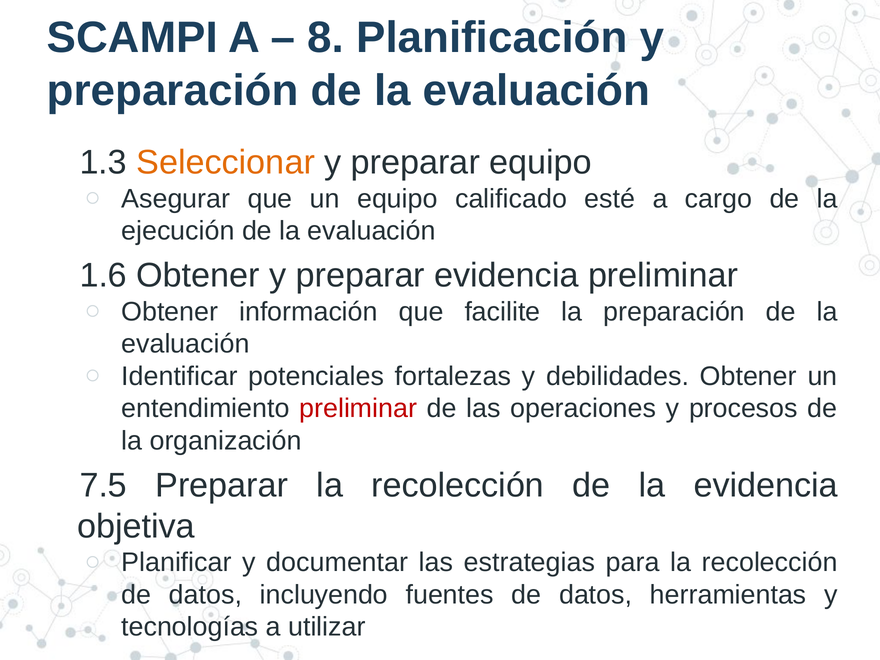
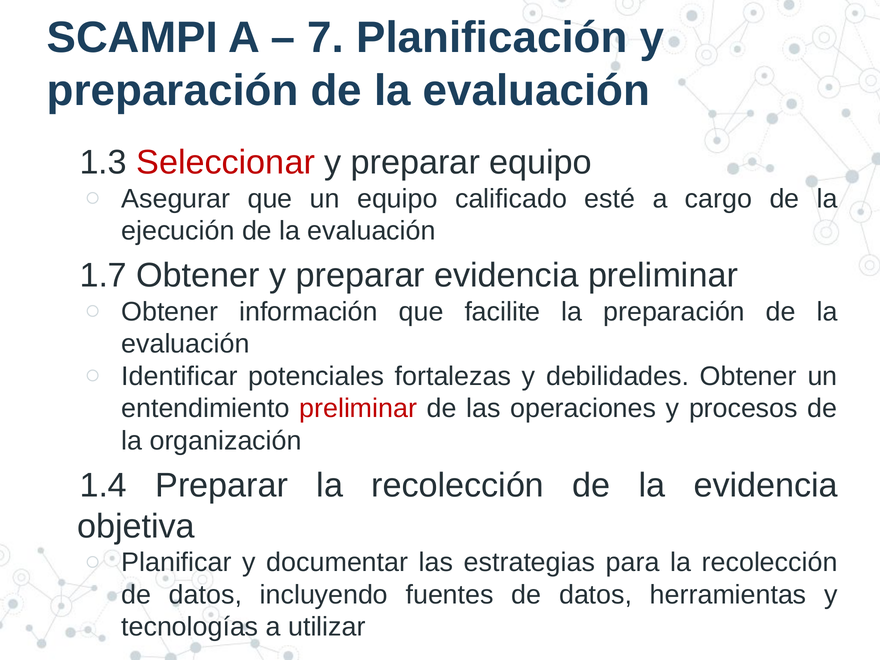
8: 8 -> 7
Seleccionar colour: orange -> red
1.6: 1.6 -> 1.7
7.5: 7.5 -> 1.4
